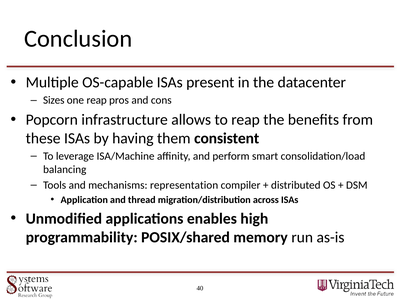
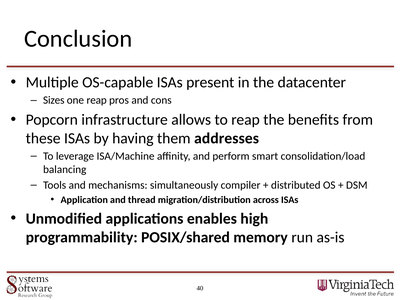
consistent: consistent -> addresses
representation: representation -> simultaneously
